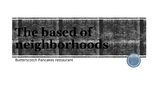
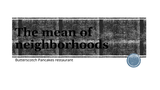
based: based -> mean
